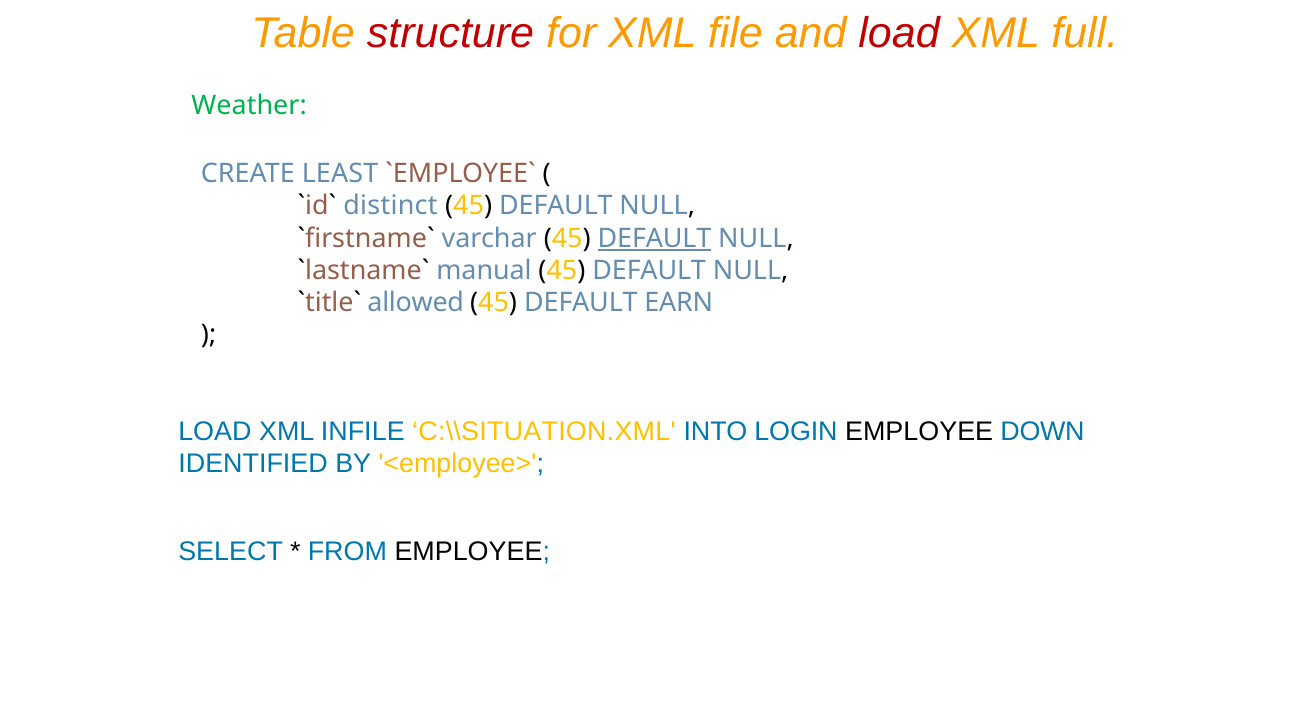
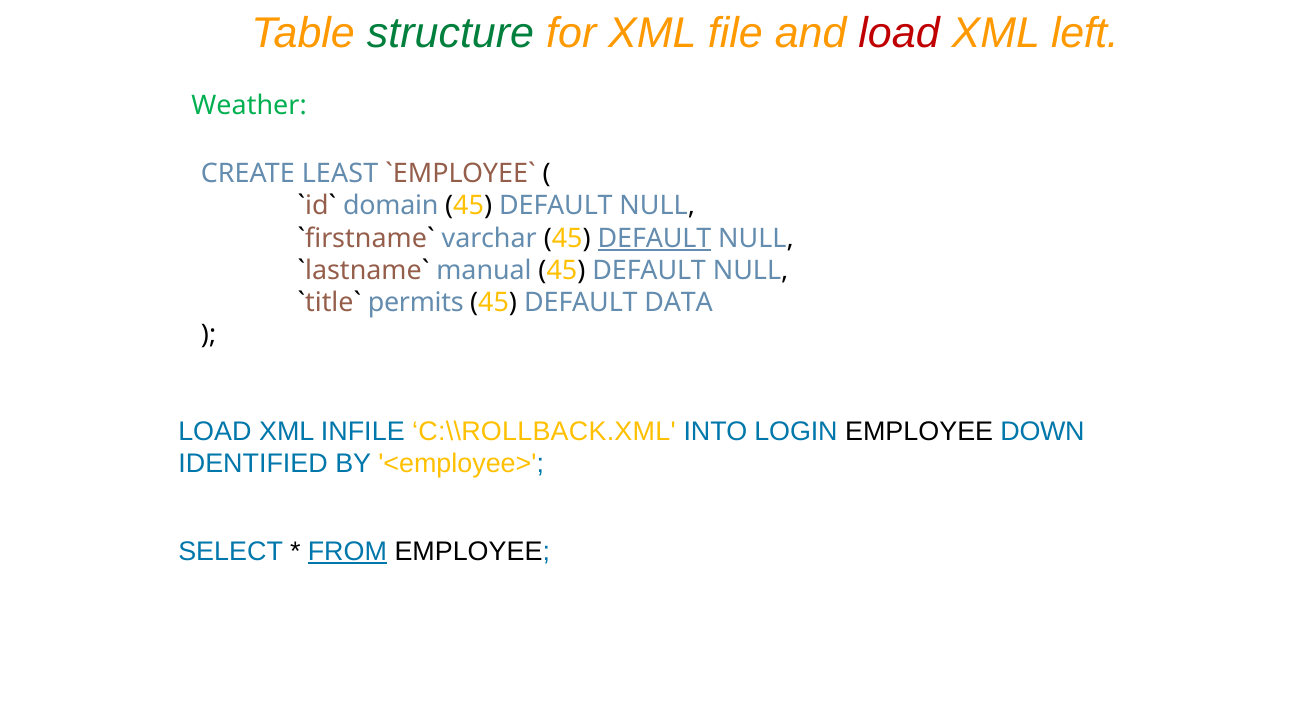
structure colour: red -> green
full: full -> left
distinct: distinct -> domain
allowed: allowed -> permits
EARN: EARN -> DATA
C:\\SITUATION.XML: C:\\SITUATION.XML -> C:\\ROLLBACK.XML
FROM underline: none -> present
